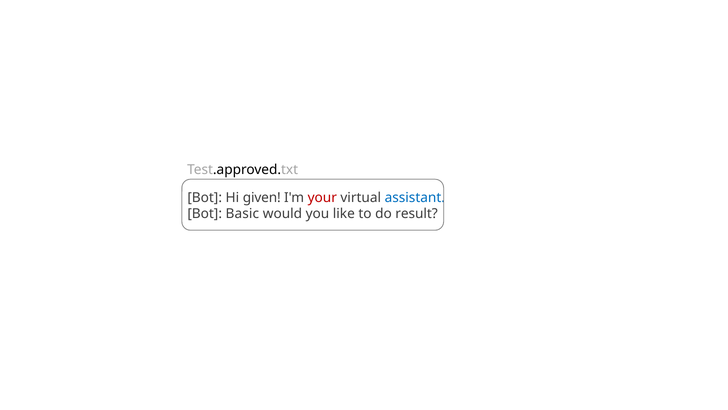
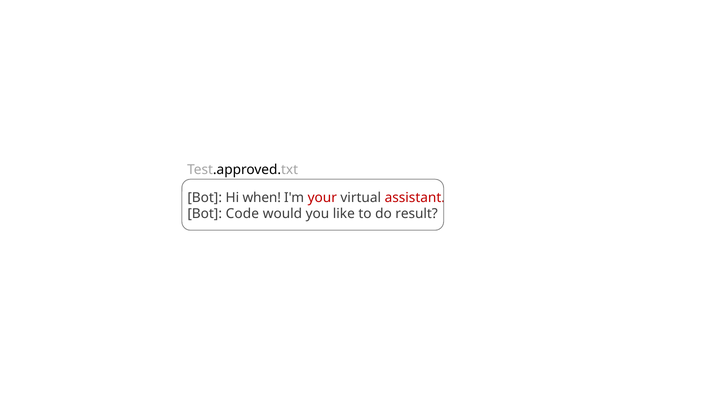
given: given -> when
assistant colour: blue -> red
Basic: Basic -> Code
